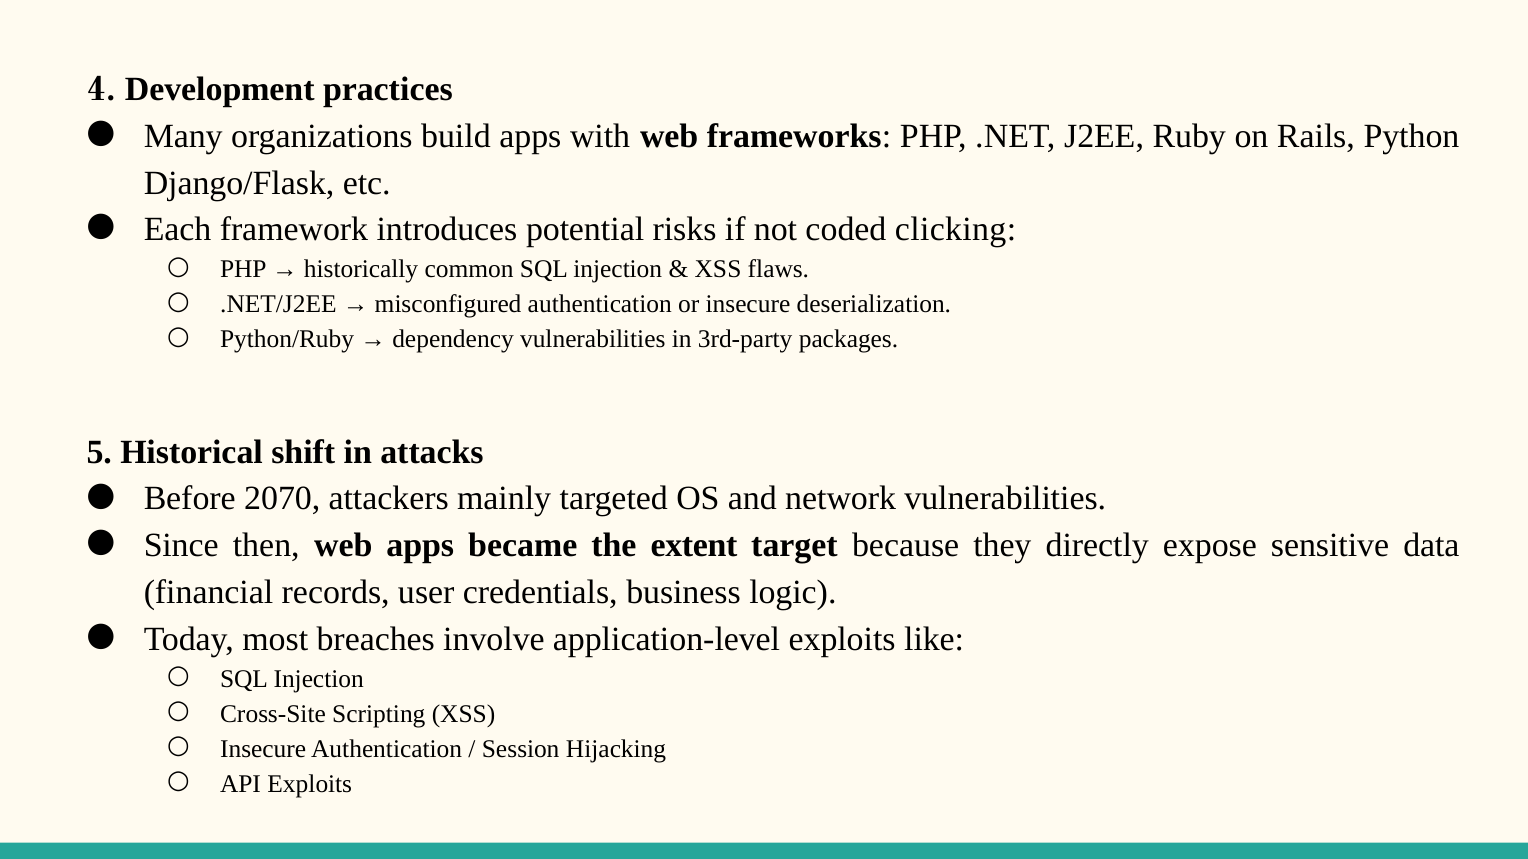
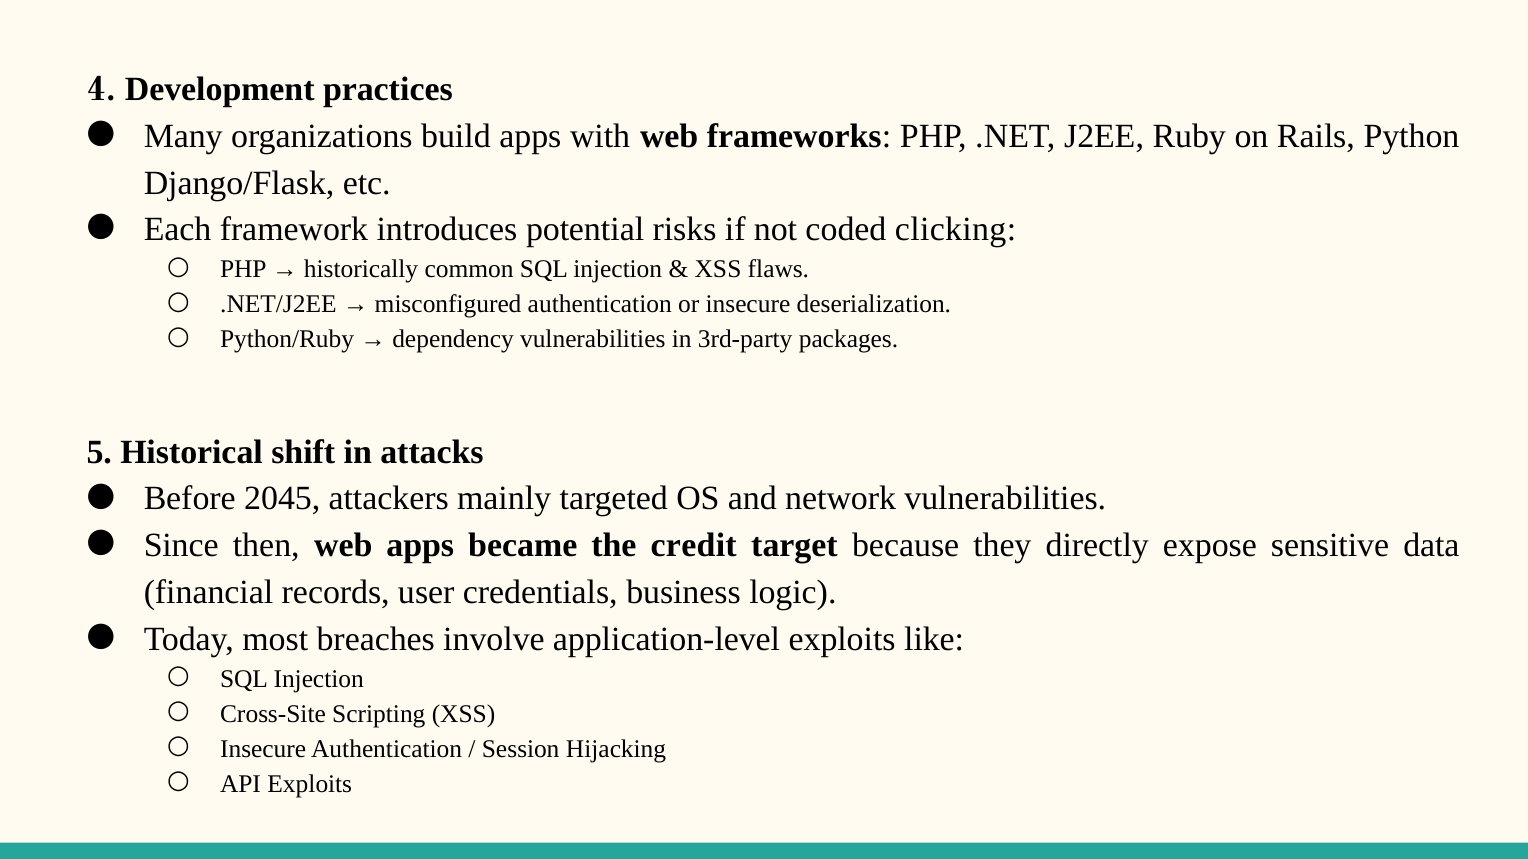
2070: 2070 -> 2045
extent: extent -> credit
